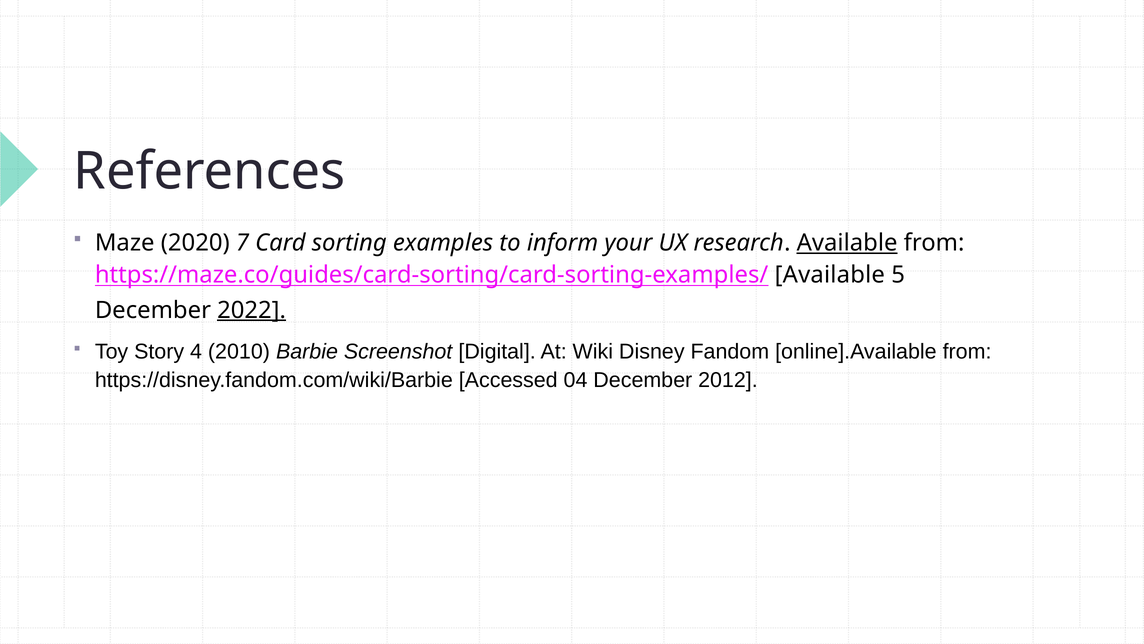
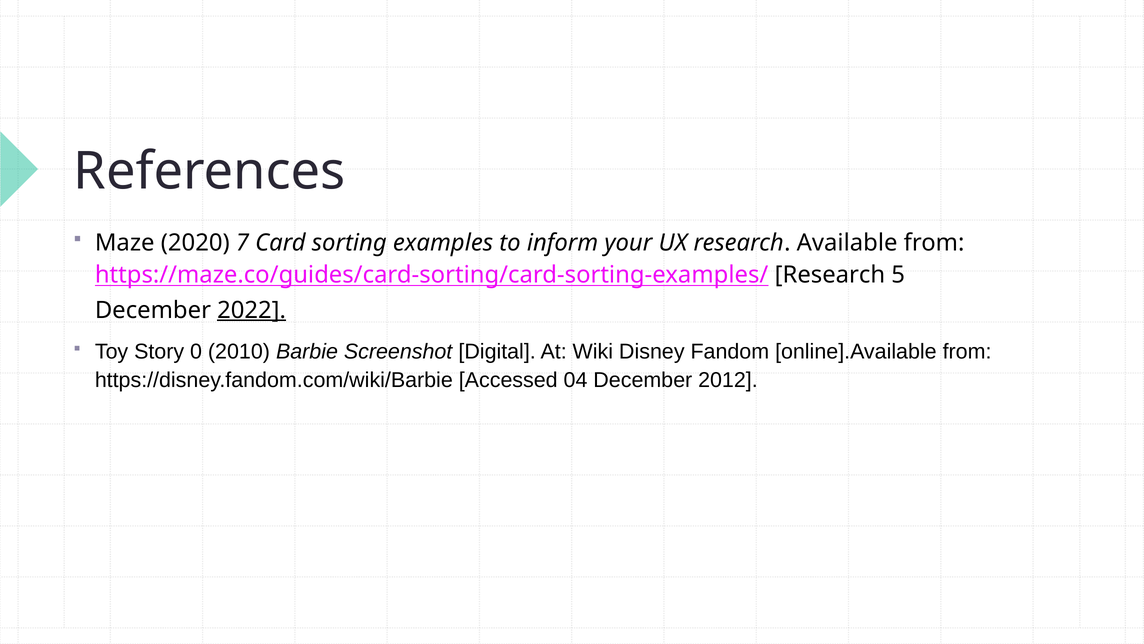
Available at (847, 243) underline: present -> none
https://maze.co/guides/card-sorting/card-sorting-examples/ Available: Available -> Research
4: 4 -> 0
